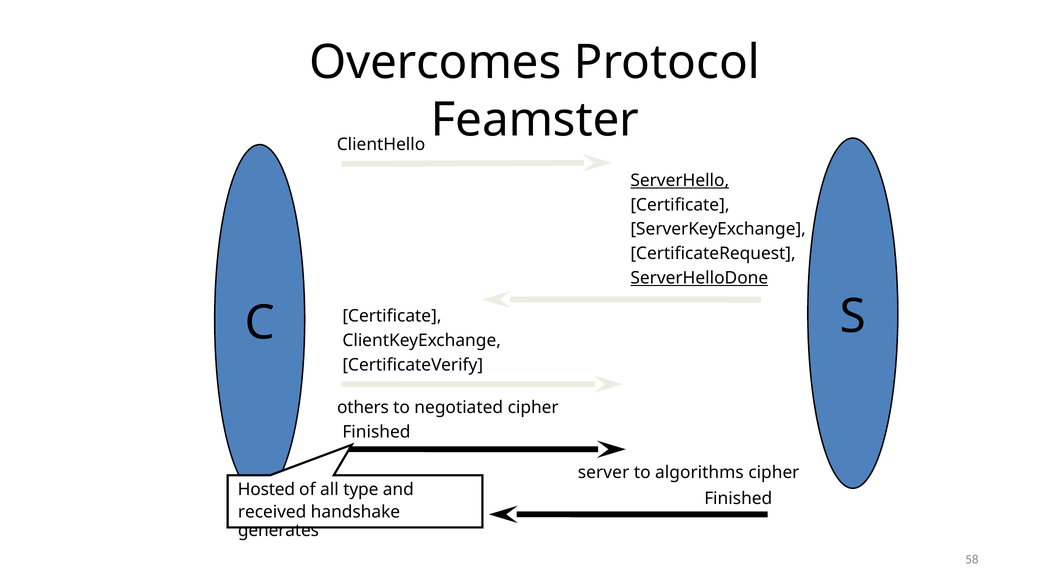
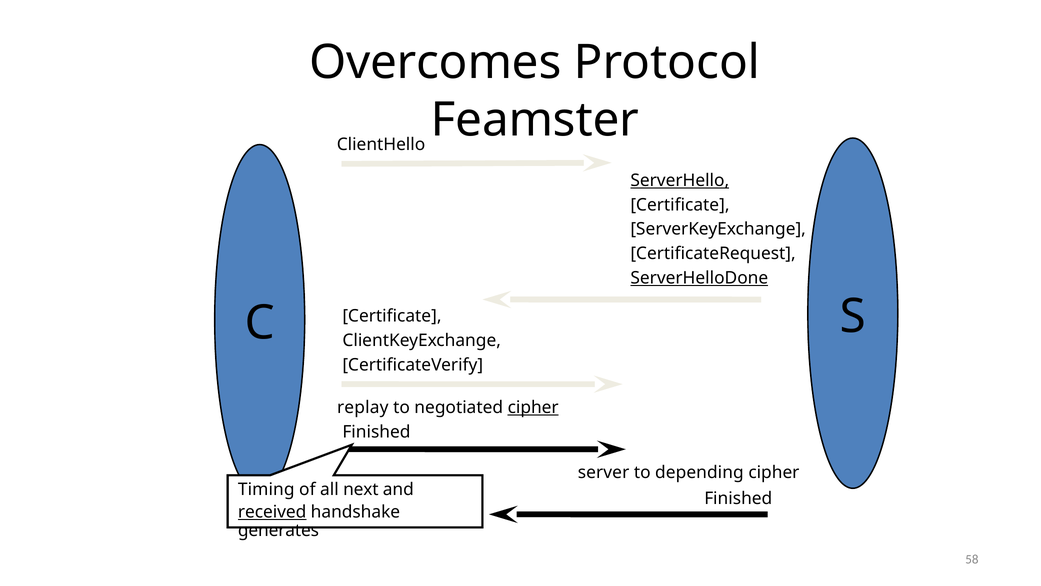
others: others -> replay
cipher at (533, 407) underline: none -> present
algorithms: algorithms -> depending
Hosted: Hosted -> Timing
type: type -> next
received underline: none -> present
